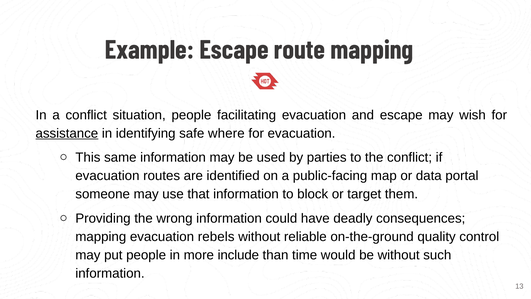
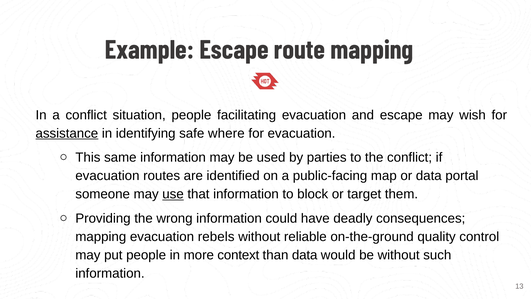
use underline: none -> present
include: include -> context
than time: time -> data
